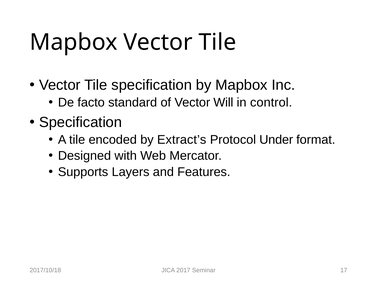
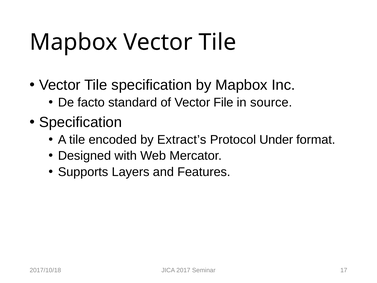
Will: Will -> File
control: control -> source
